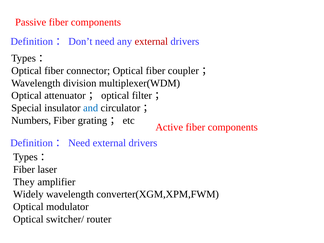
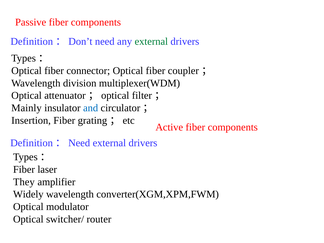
external at (151, 42) colour: red -> green
Special: Special -> Mainly
Numbers: Numbers -> Insertion
